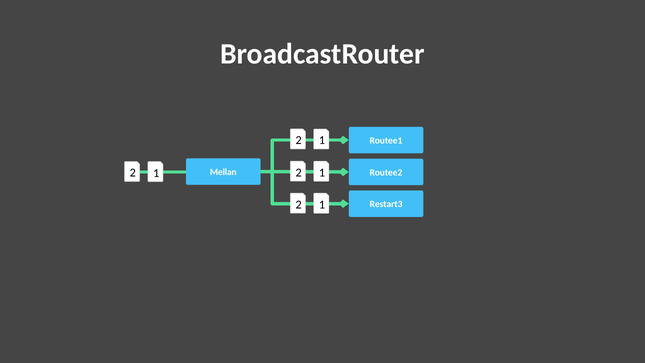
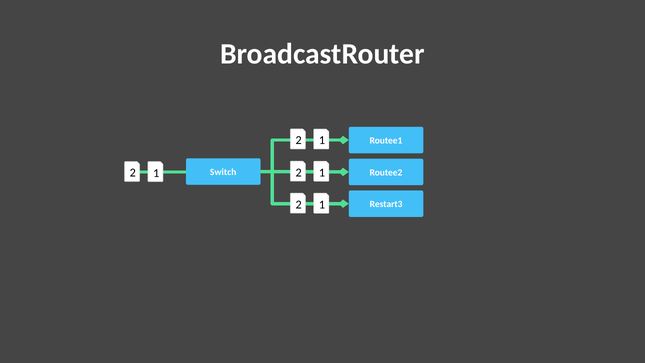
Mellan: Mellan -> Switch
